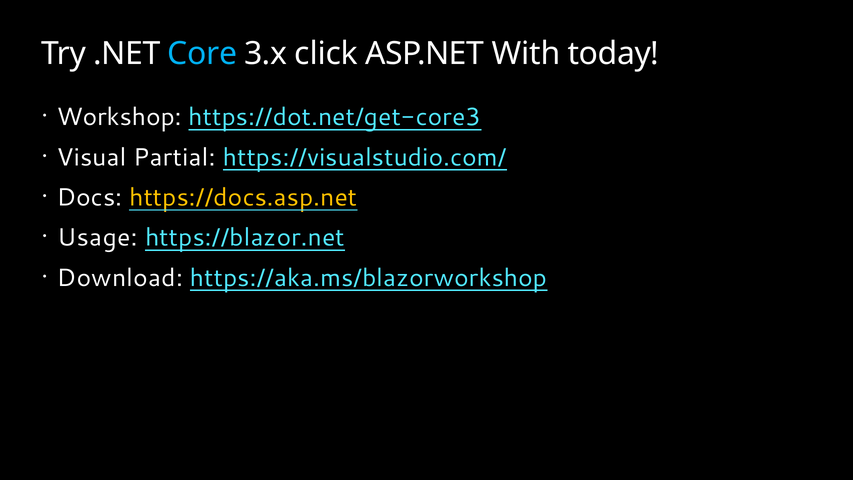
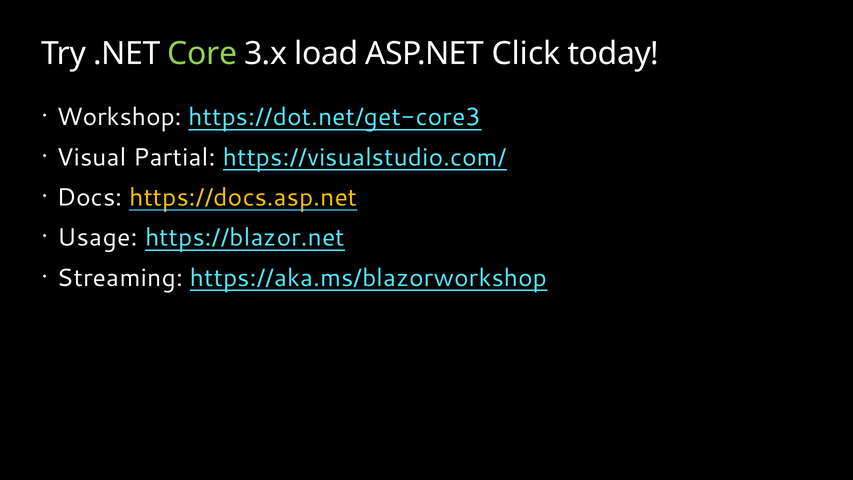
Core colour: light blue -> light green
click: click -> load
With: With -> Click
Download: Download -> Streaming
